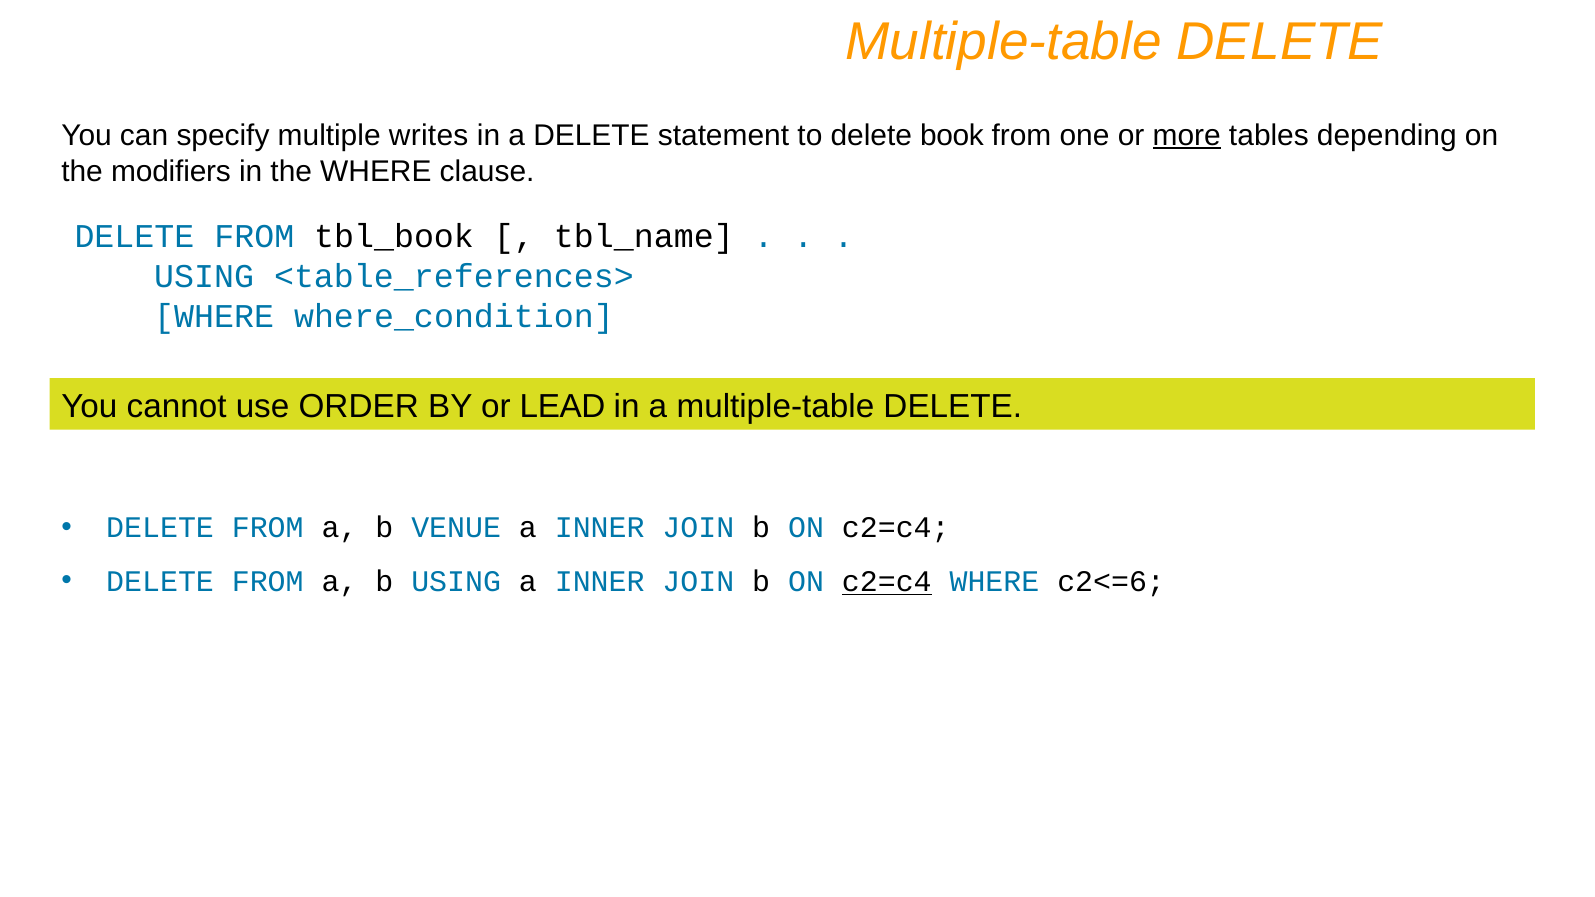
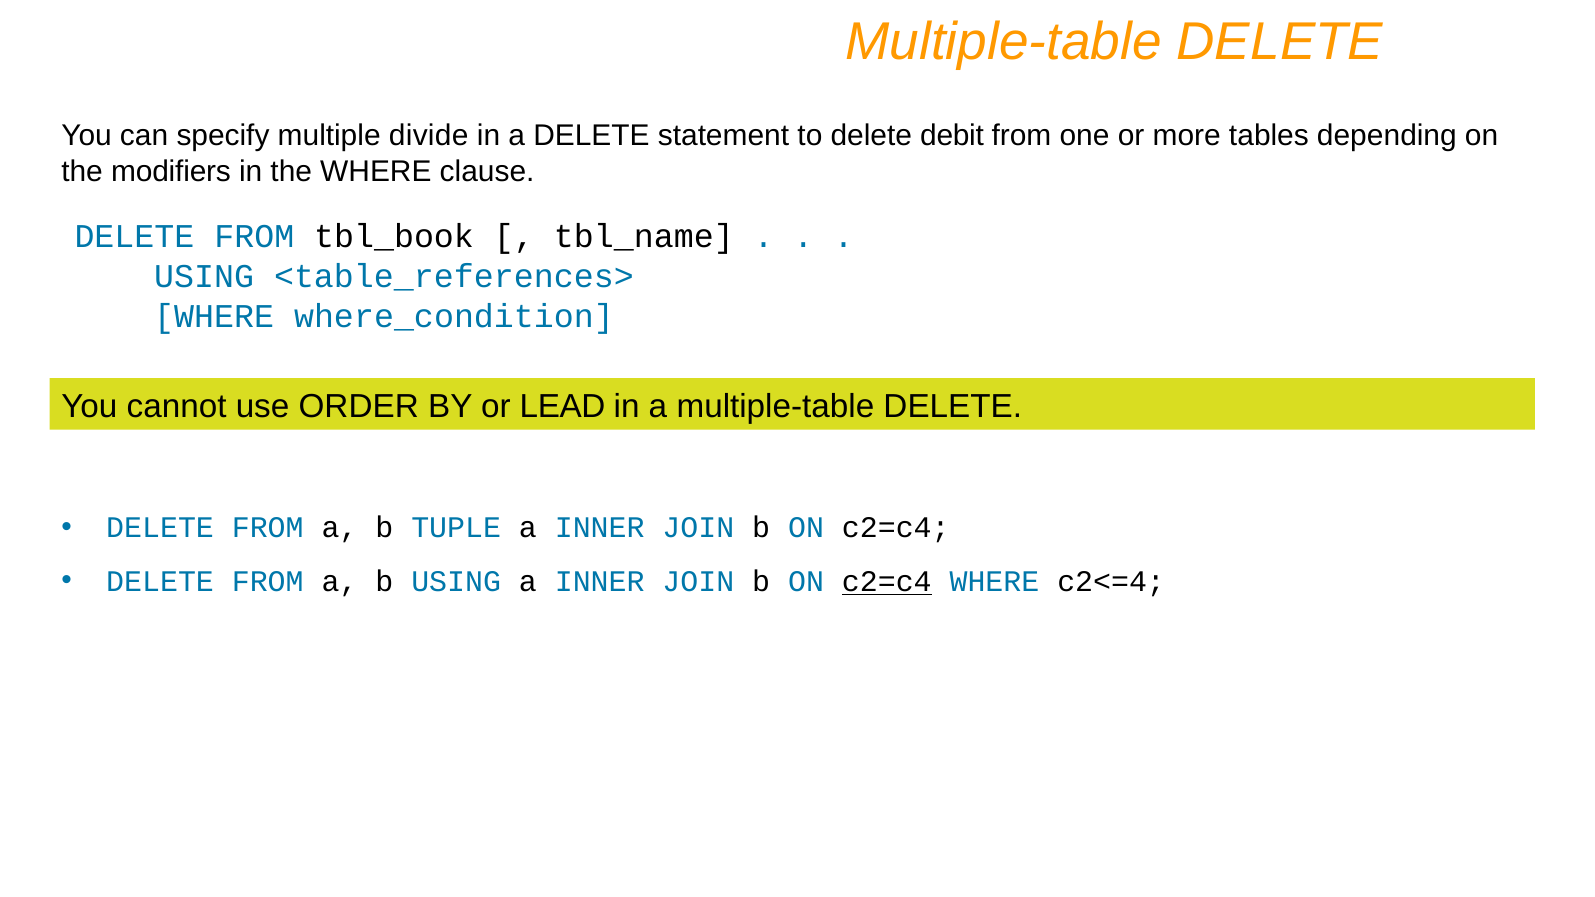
writes: writes -> divide
book: book -> debit
more underline: present -> none
VENUE: VENUE -> TUPLE
c2<=6: c2<=6 -> c2<=4
